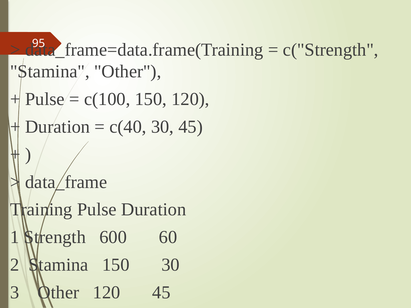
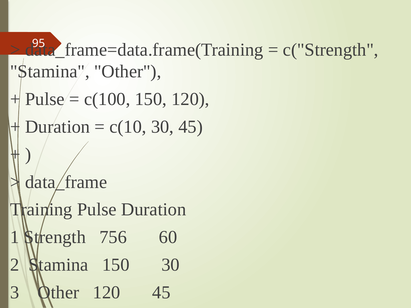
c(40: c(40 -> c(10
600: 600 -> 756
